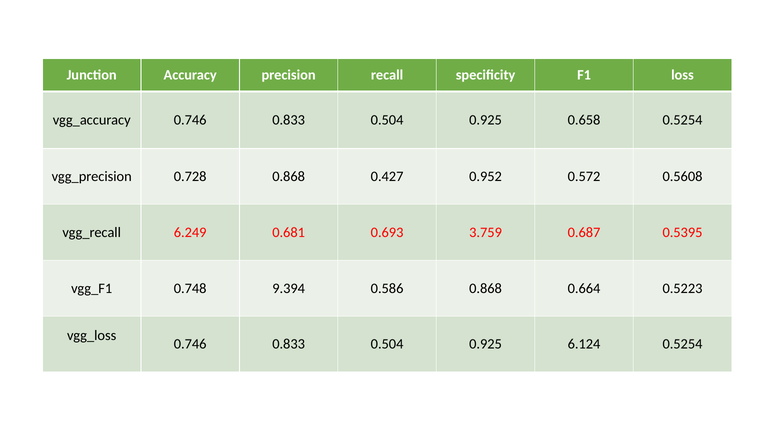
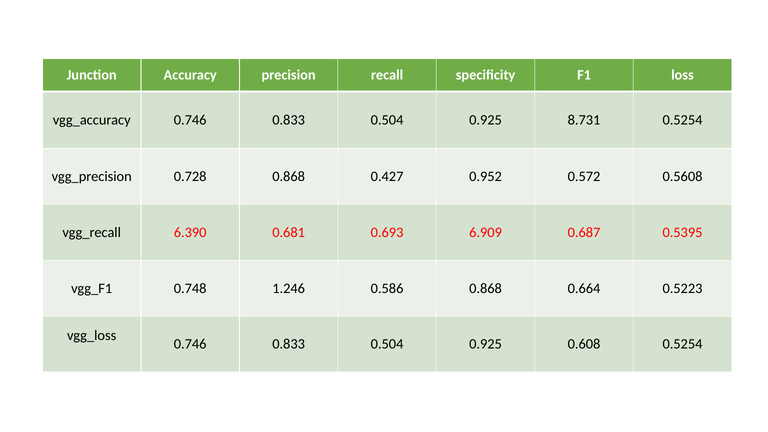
0.658: 0.658 -> 8.731
6.249: 6.249 -> 6.390
3.759: 3.759 -> 6.909
9.394: 9.394 -> 1.246
6.124: 6.124 -> 0.608
